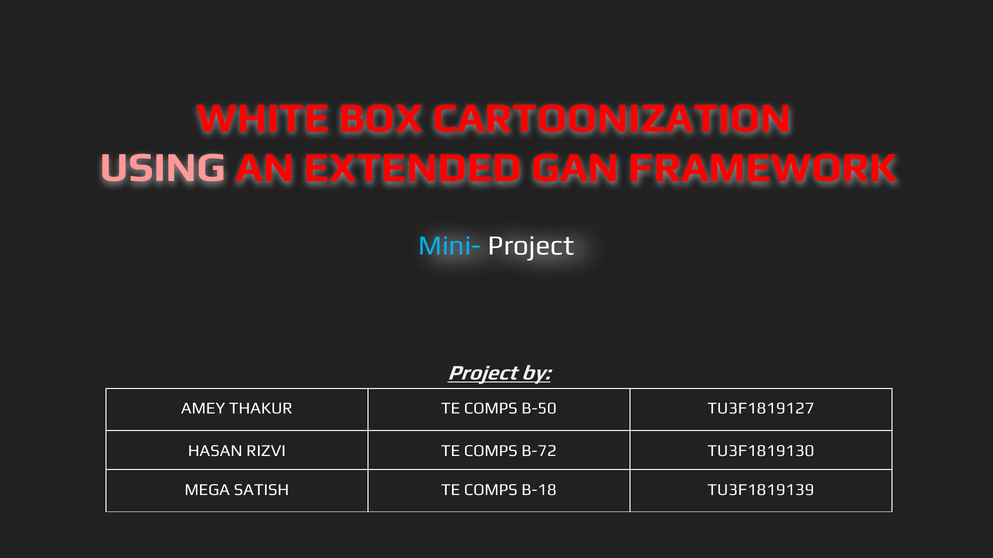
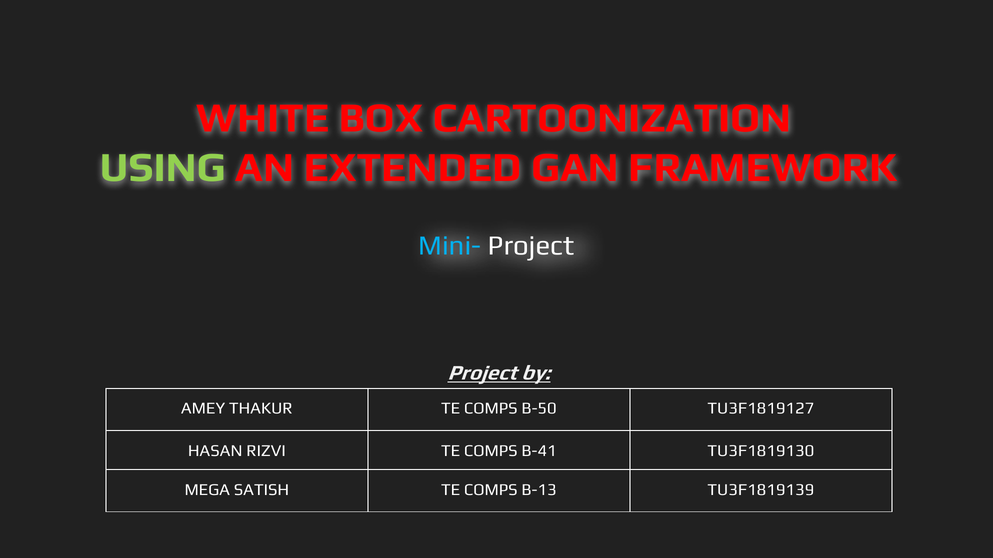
USING colour: pink -> light green
B-72: B-72 -> B-41
B-18: B-18 -> B-13
